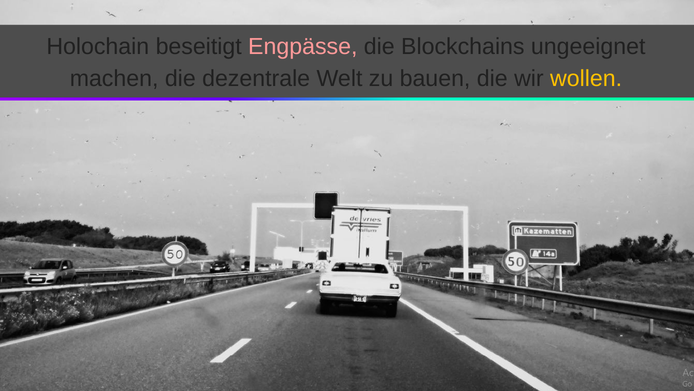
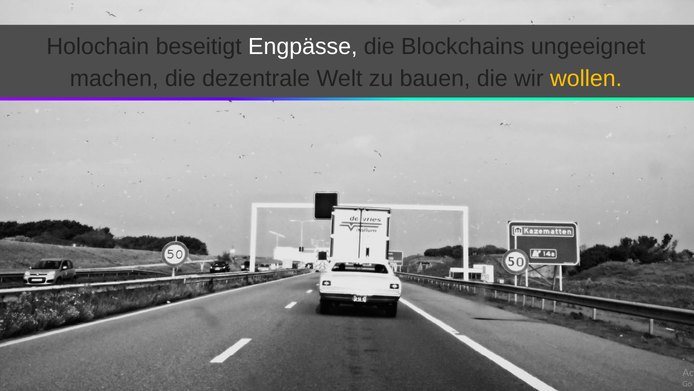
Engpässe colour: pink -> white
